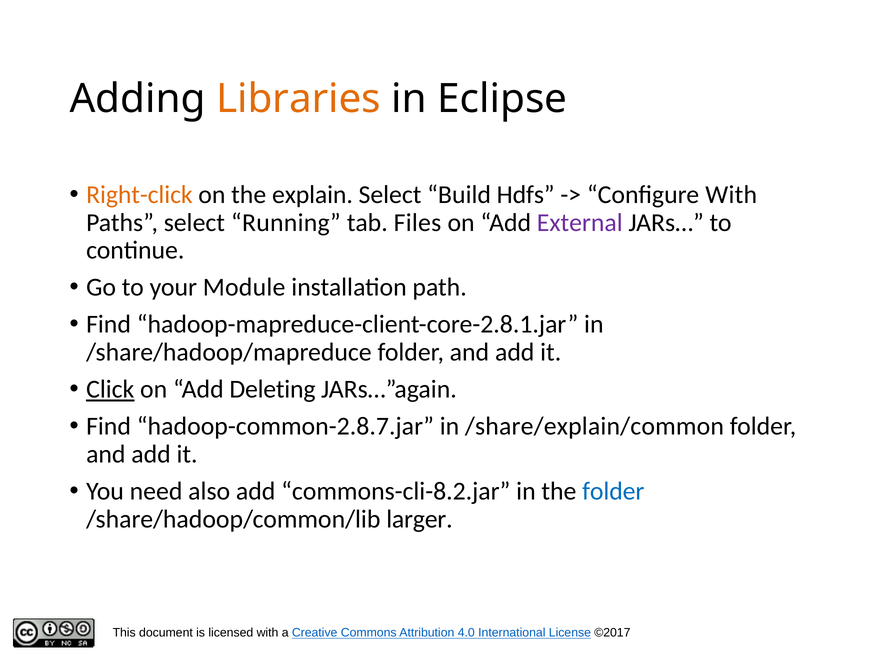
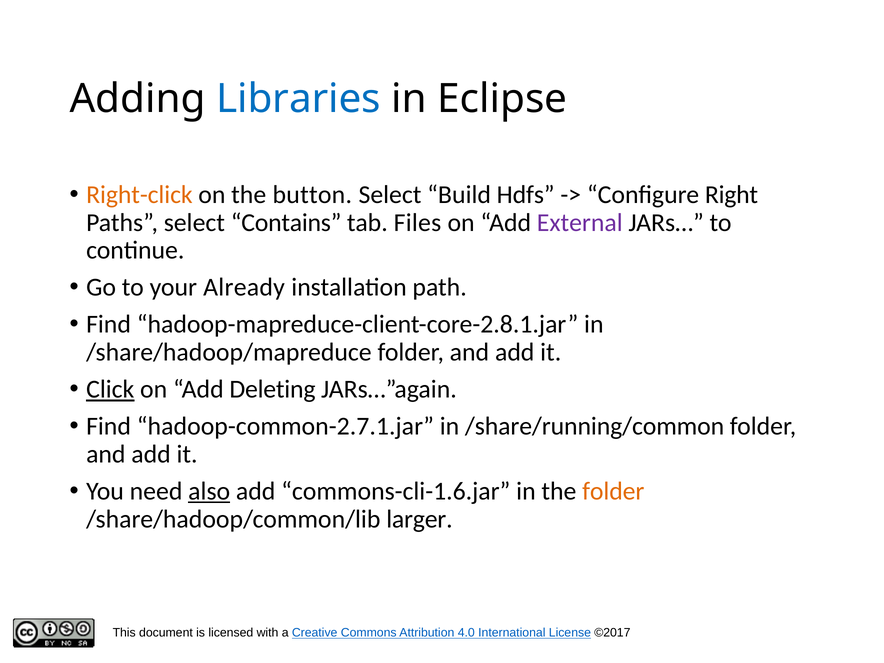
Libraries colour: orange -> blue
explain: explain -> button
Configure With: With -> Right
Running: Running -> Contains
Module: Module -> Already
hadoop-common-2.8.7.jar: hadoop-common-2.8.7.jar -> hadoop-common-2.7.1.jar
/share/explain/common: /share/explain/common -> /share/running/common
also underline: none -> present
commons-cli-8.2.jar: commons-cli-8.2.jar -> commons-cli-1.6.jar
folder at (613, 491) colour: blue -> orange
